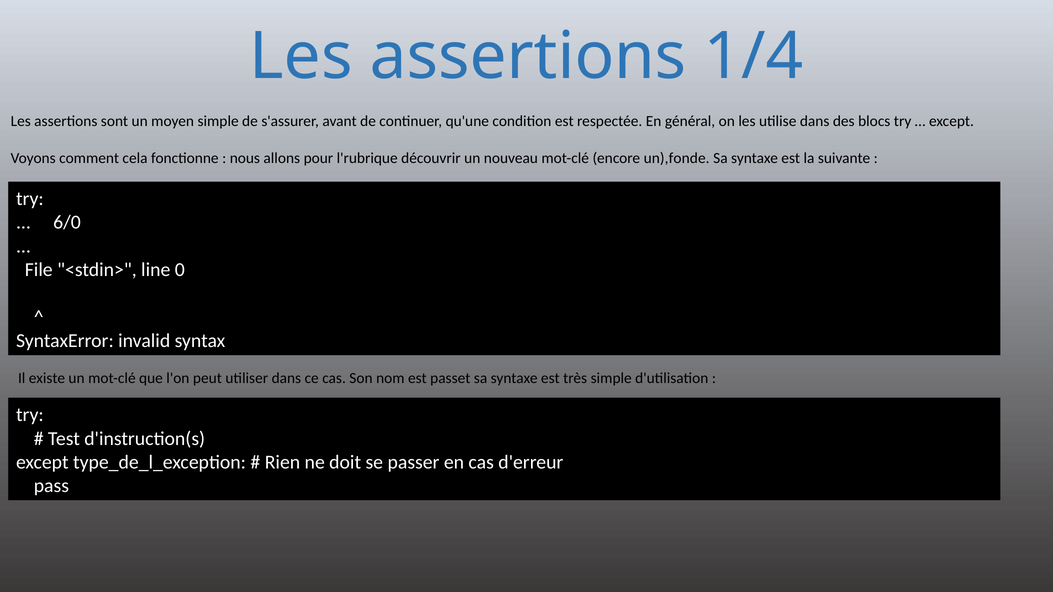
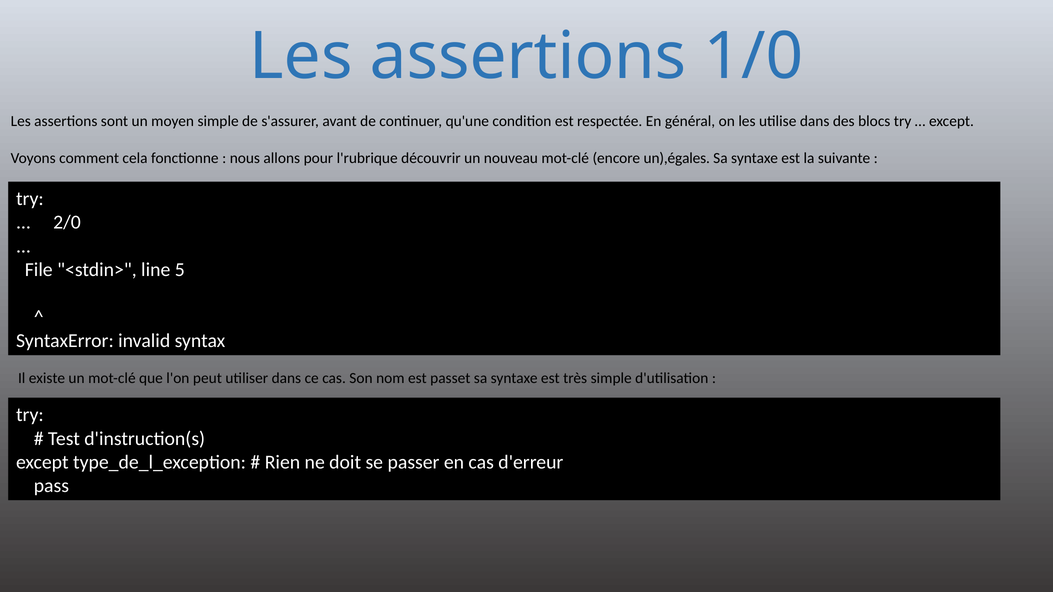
1/4: 1/4 -> 1/0
un),fonde: un),fonde -> un),égales
6/0: 6/0 -> 2/0
0: 0 -> 5
